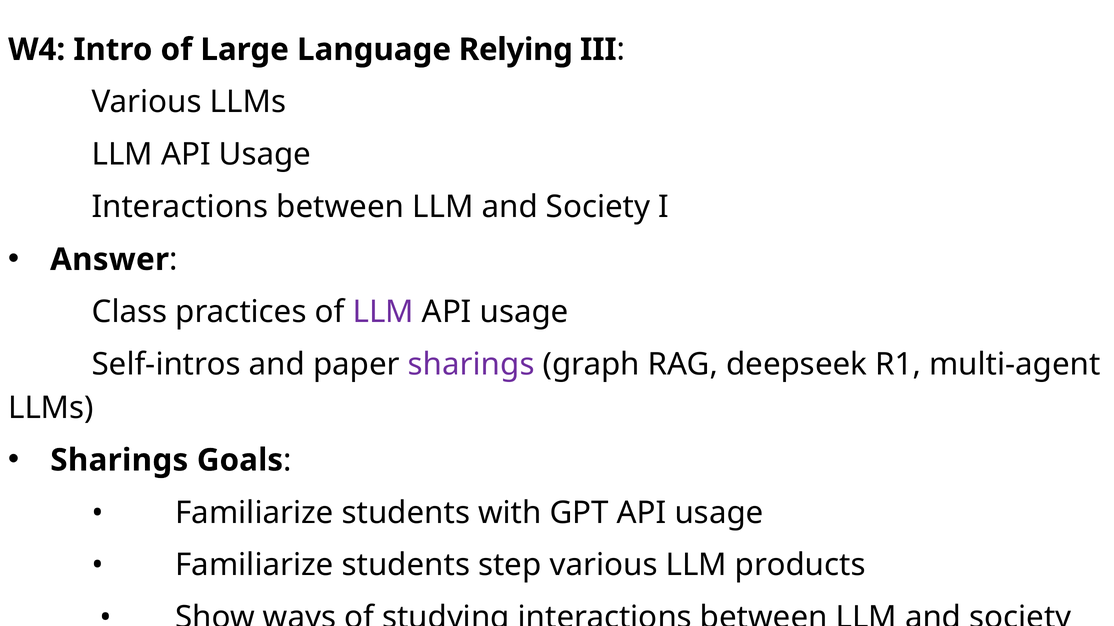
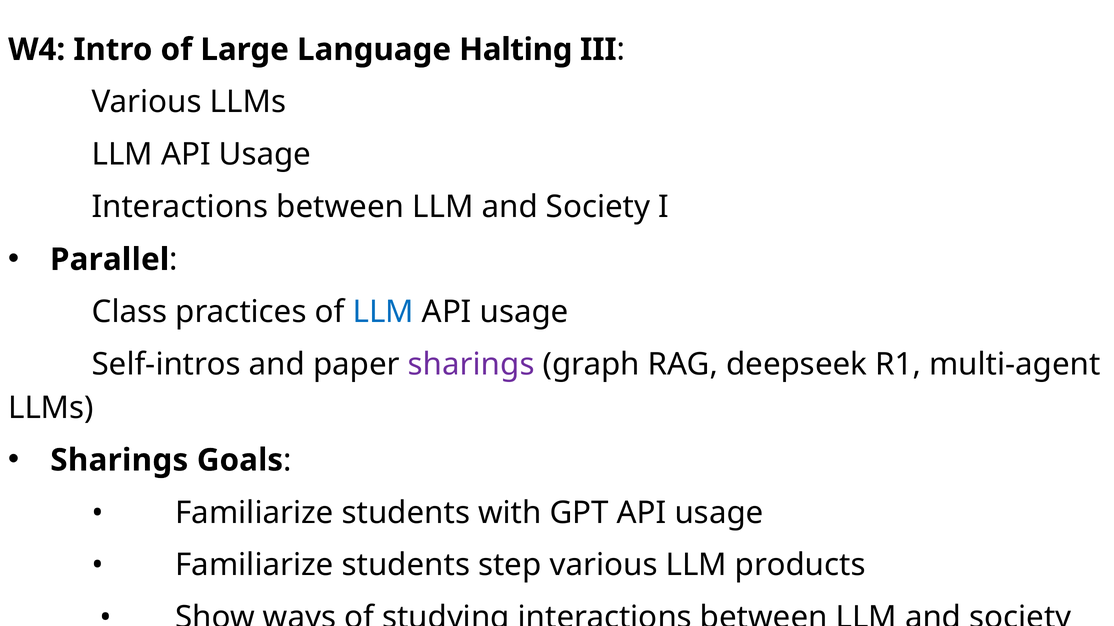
Relying: Relying -> Halting
Answer: Answer -> Parallel
LLM at (383, 312) colour: purple -> blue
